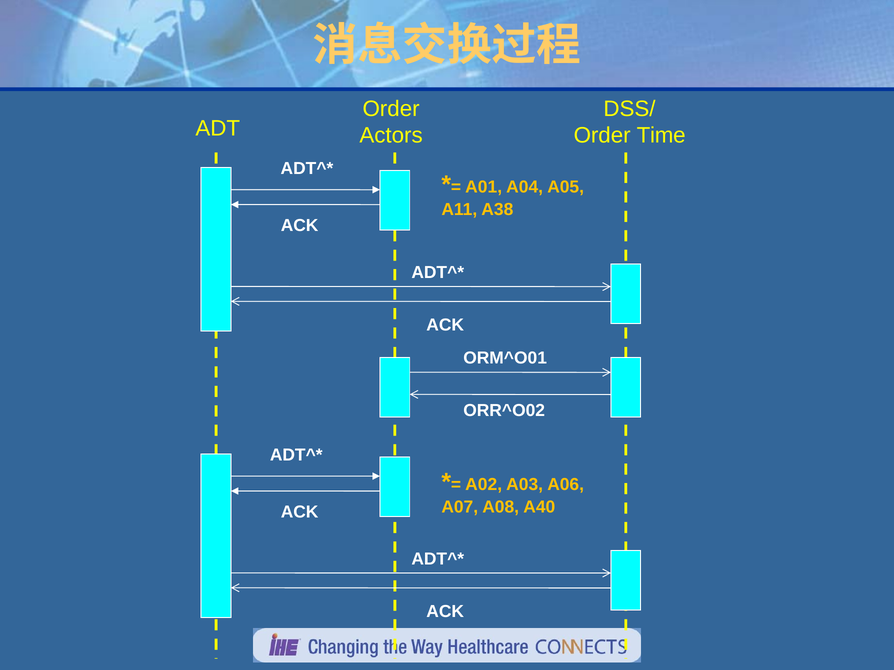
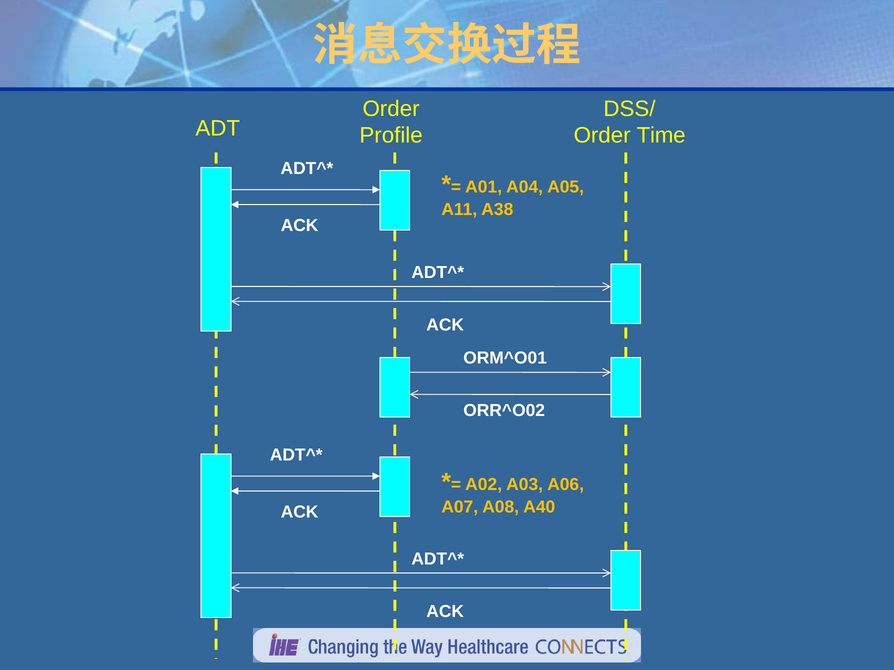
Actors: Actors -> Profile
